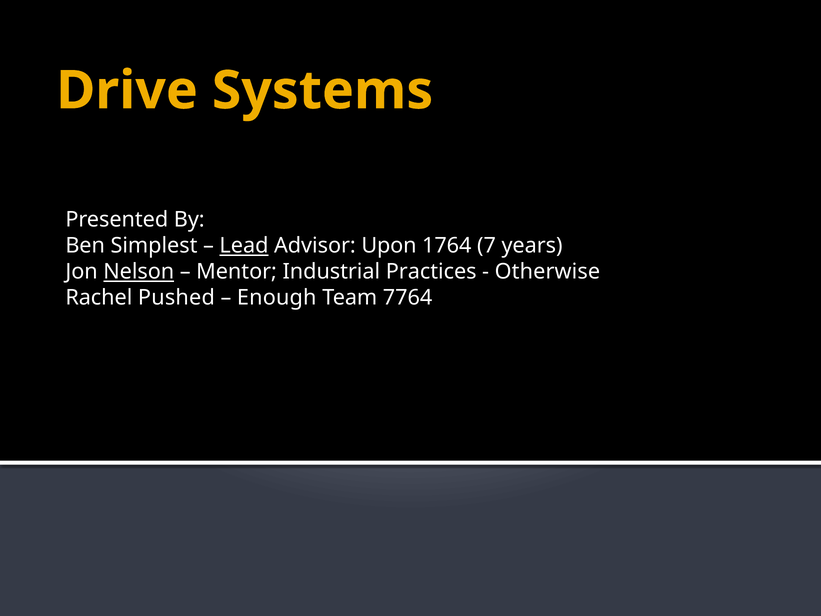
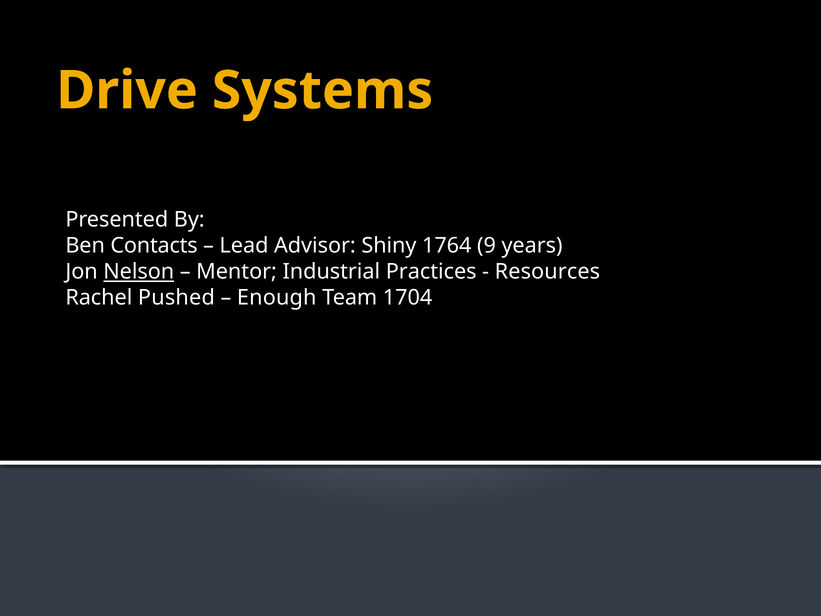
Simplest: Simplest -> Contacts
Lead underline: present -> none
Upon: Upon -> Shiny
7: 7 -> 9
Otherwise: Otherwise -> Resources
7764: 7764 -> 1704
